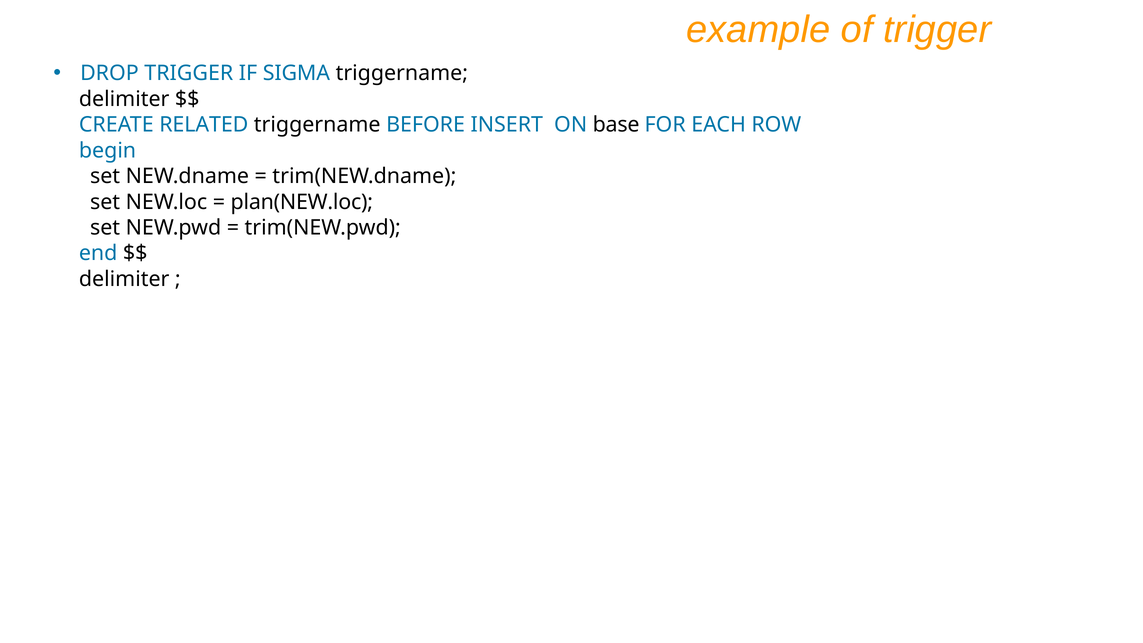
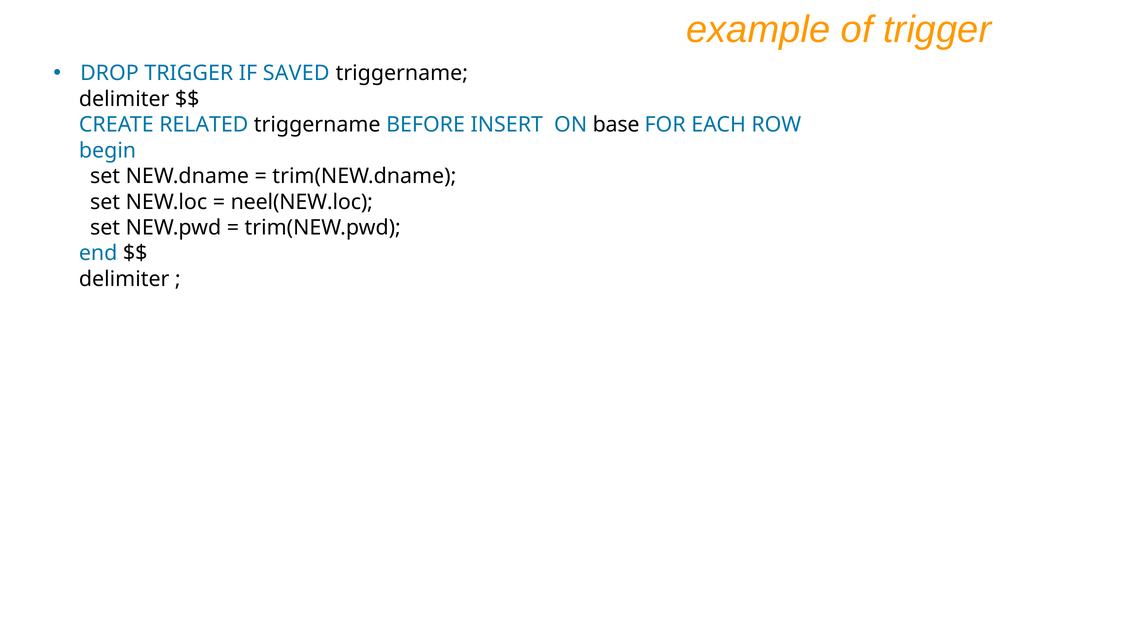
SIGMA: SIGMA -> SAVED
plan(NEW.loc: plan(NEW.loc -> neel(NEW.loc
